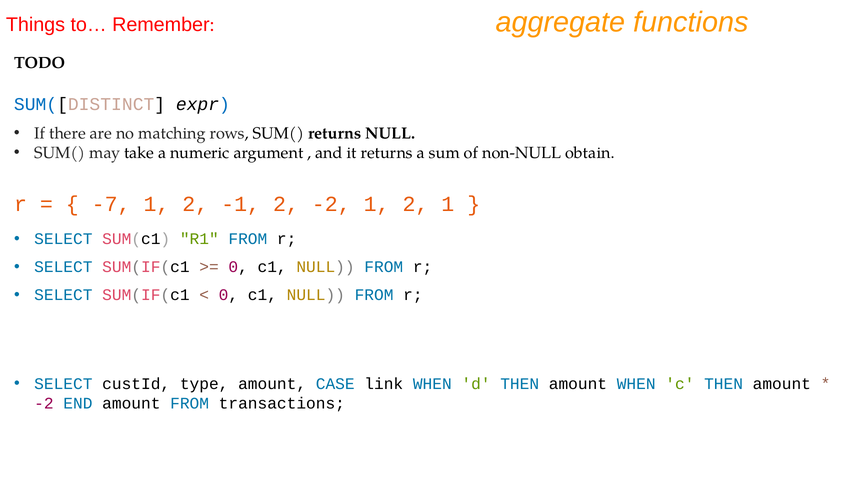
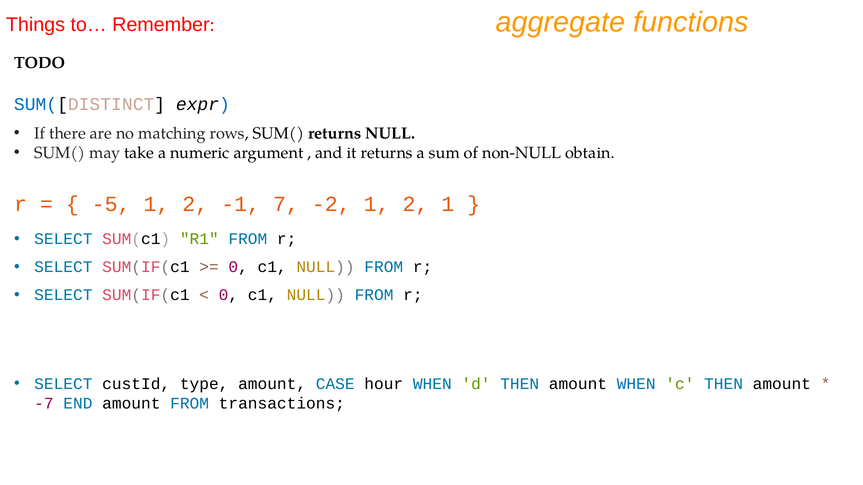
-7: -7 -> -5
-1 2: 2 -> 7
link: link -> hour
-2 at (44, 404): -2 -> -7
